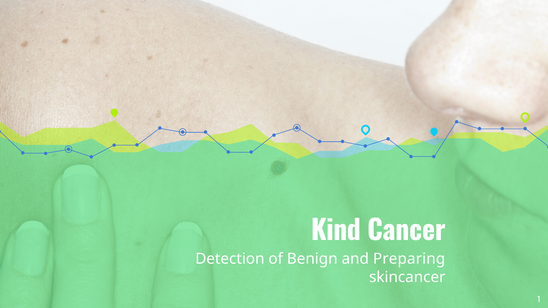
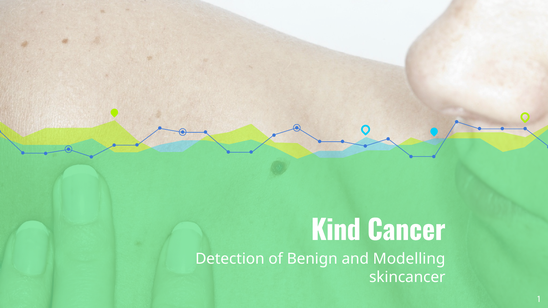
Preparing: Preparing -> Modelling
